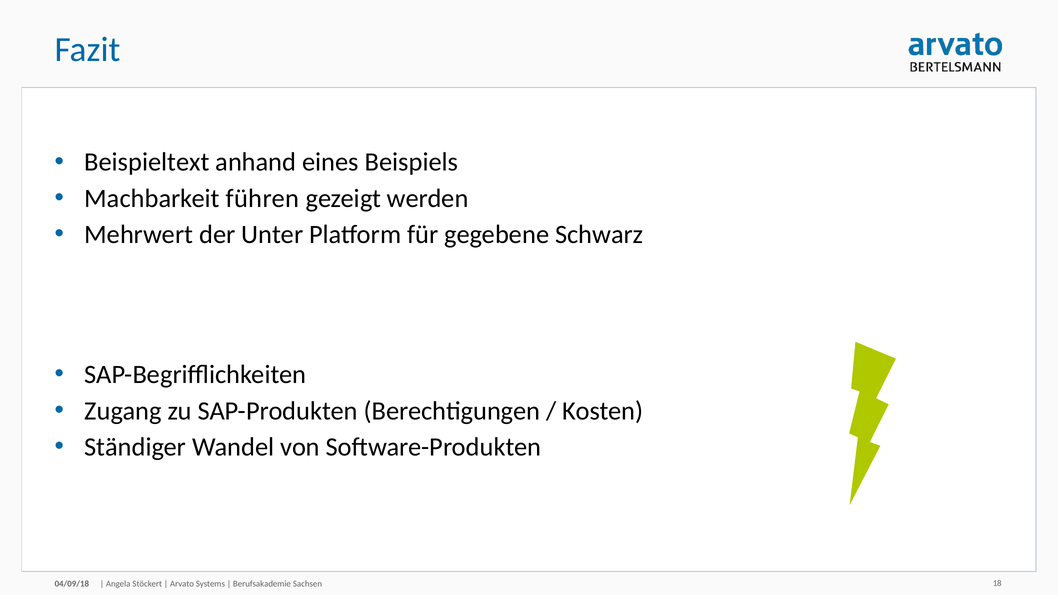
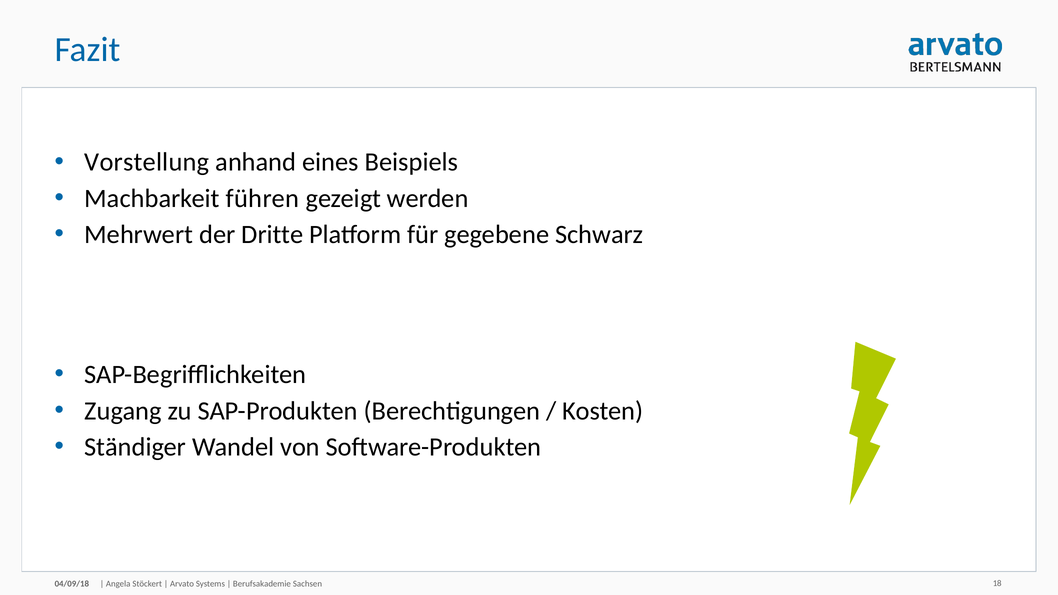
Beispieltext: Beispieltext -> Vorstellung
Unter: Unter -> Dritte
